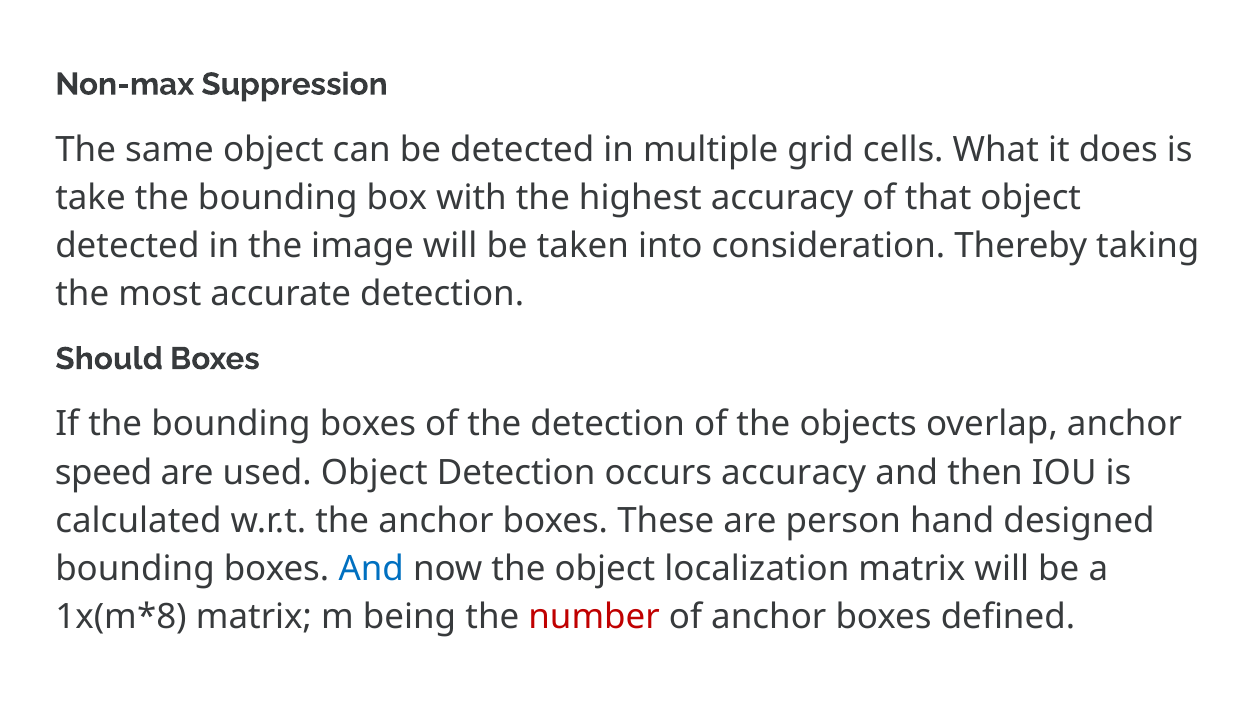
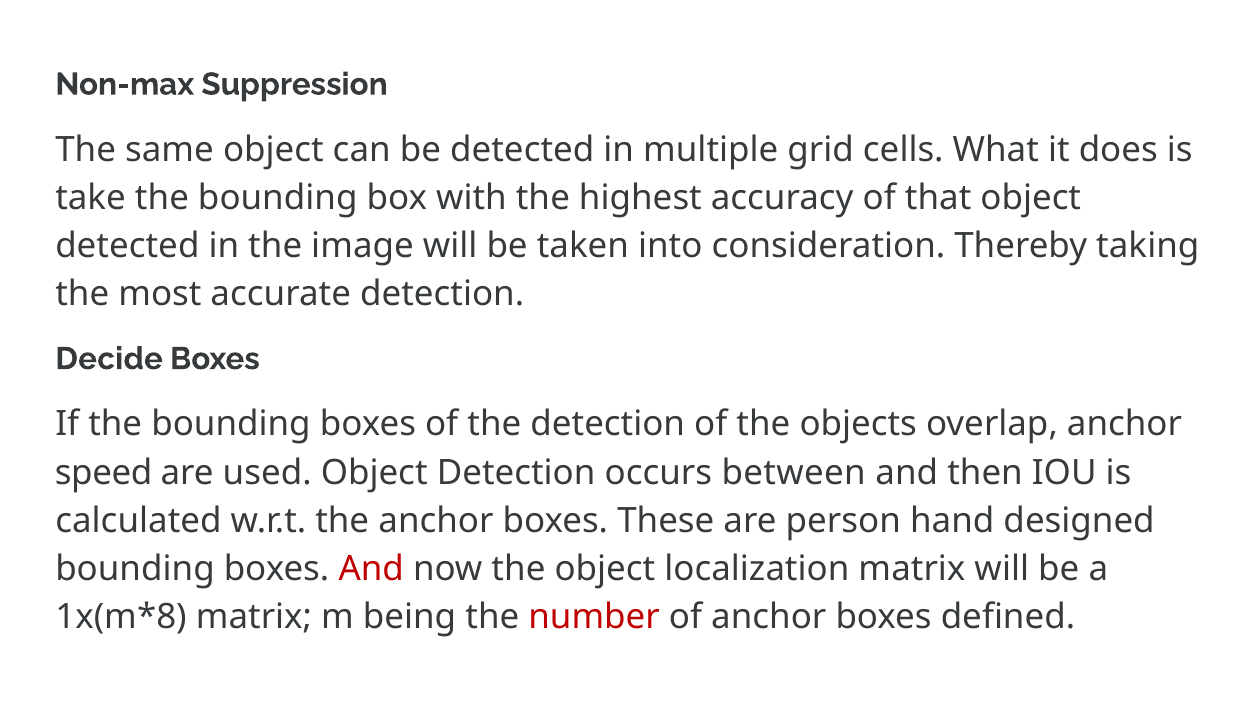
Should: Should -> Decide
occurs accuracy: accuracy -> between
And at (371, 569) colour: blue -> red
